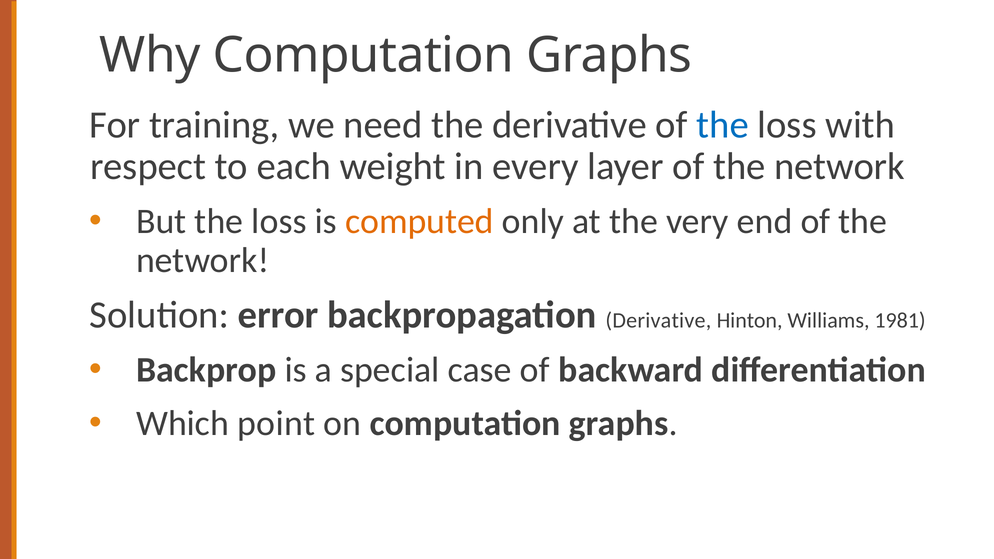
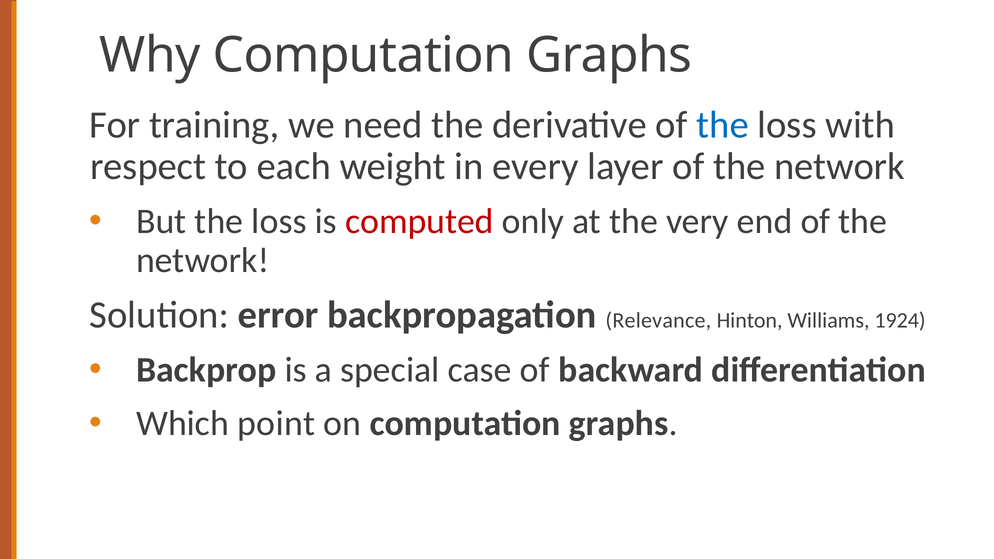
computed colour: orange -> red
backpropagation Derivative: Derivative -> Relevance
1981: 1981 -> 1924
